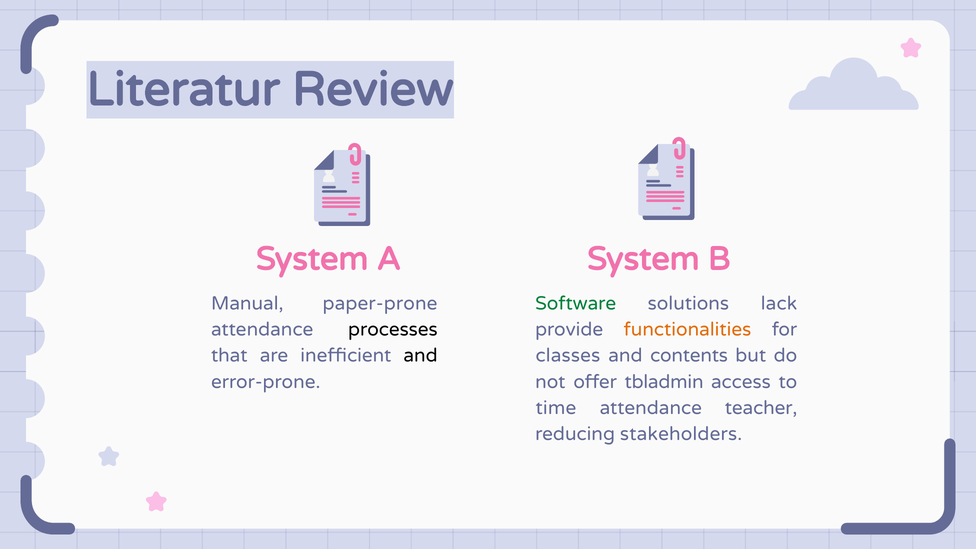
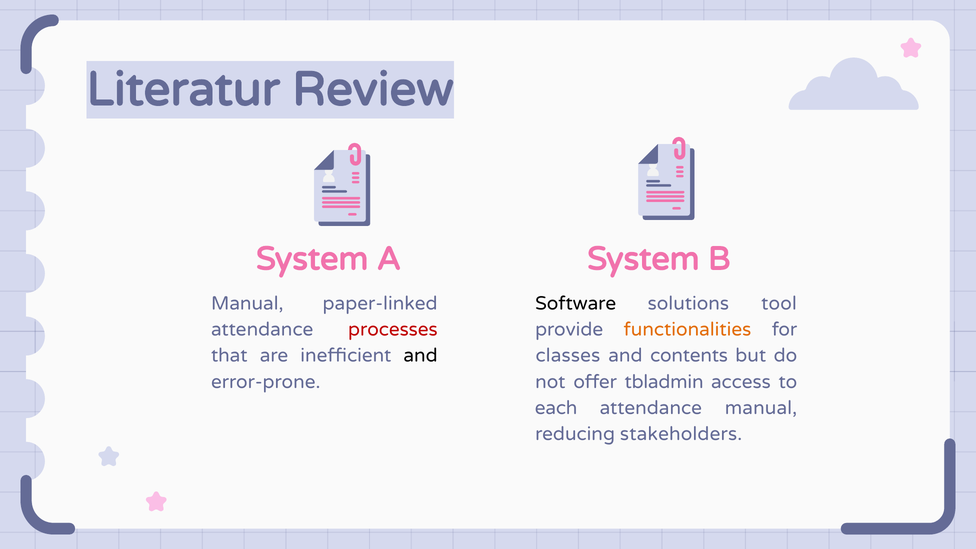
paper-prone: paper-prone -> paper-linked
Software colour: green -> black
lack: lack -> tool
processes colour: black -> red
time: time -> each
attendance teacher: teacher -> manual
